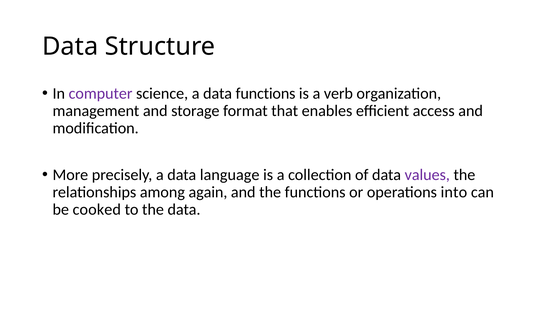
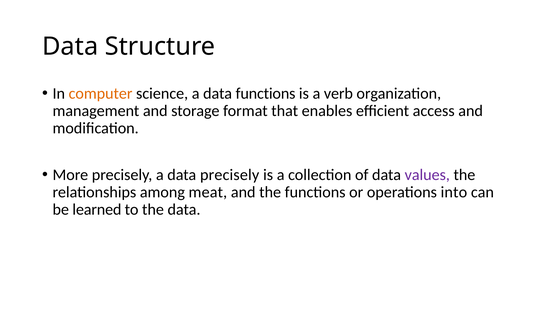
computer colour: purple -> orange
data language: language -> precisely
again: again -> meat
cooked: cooked -> learned
